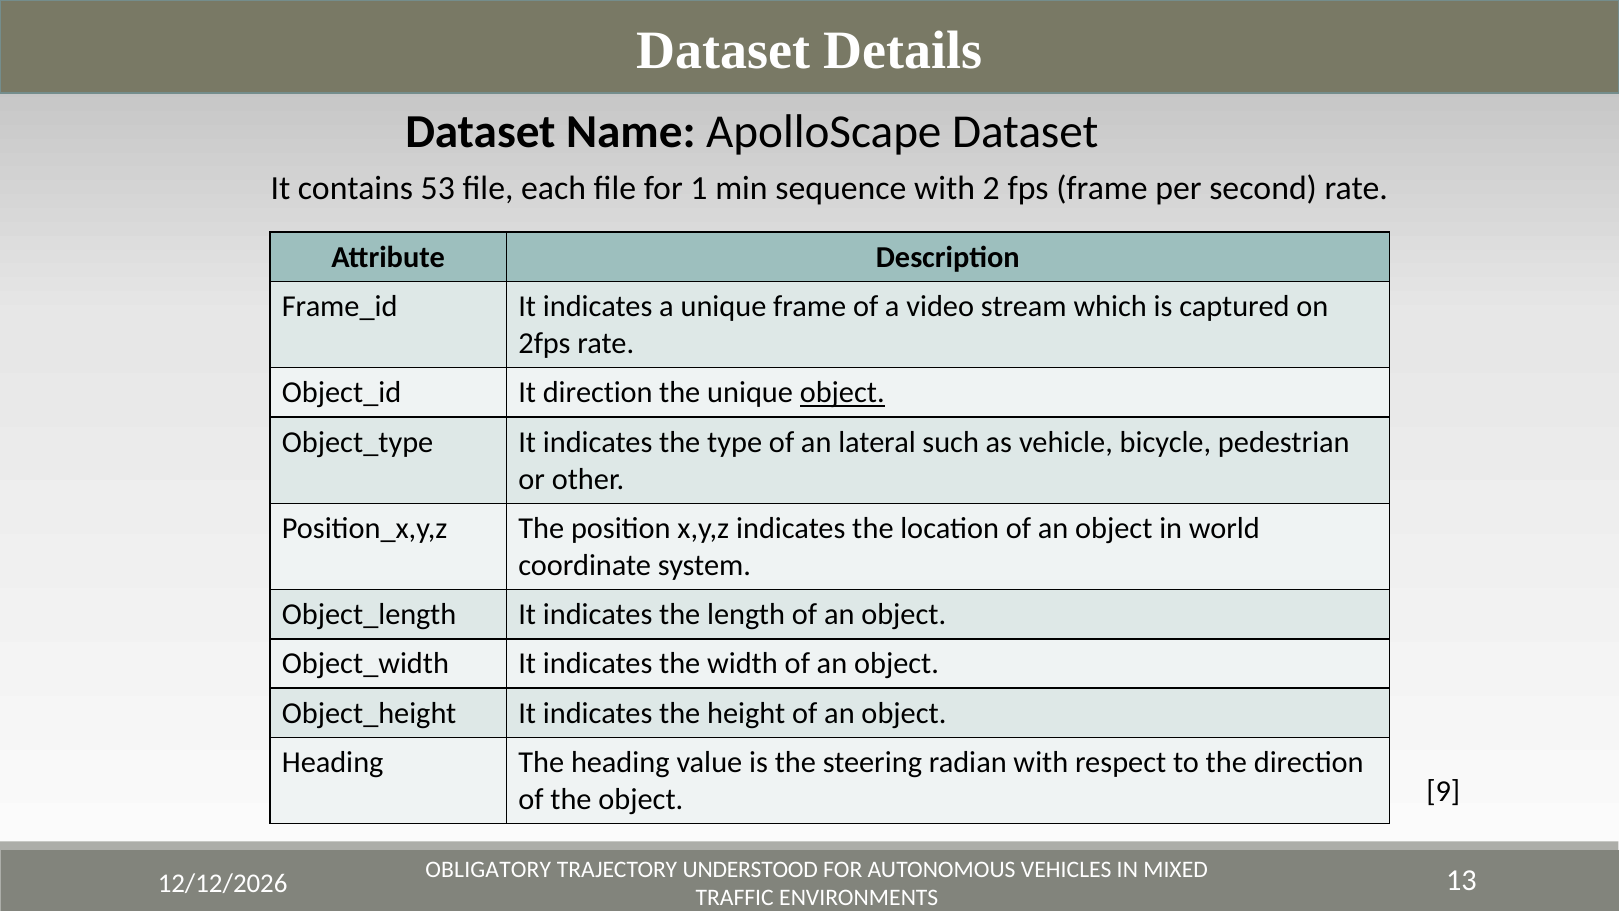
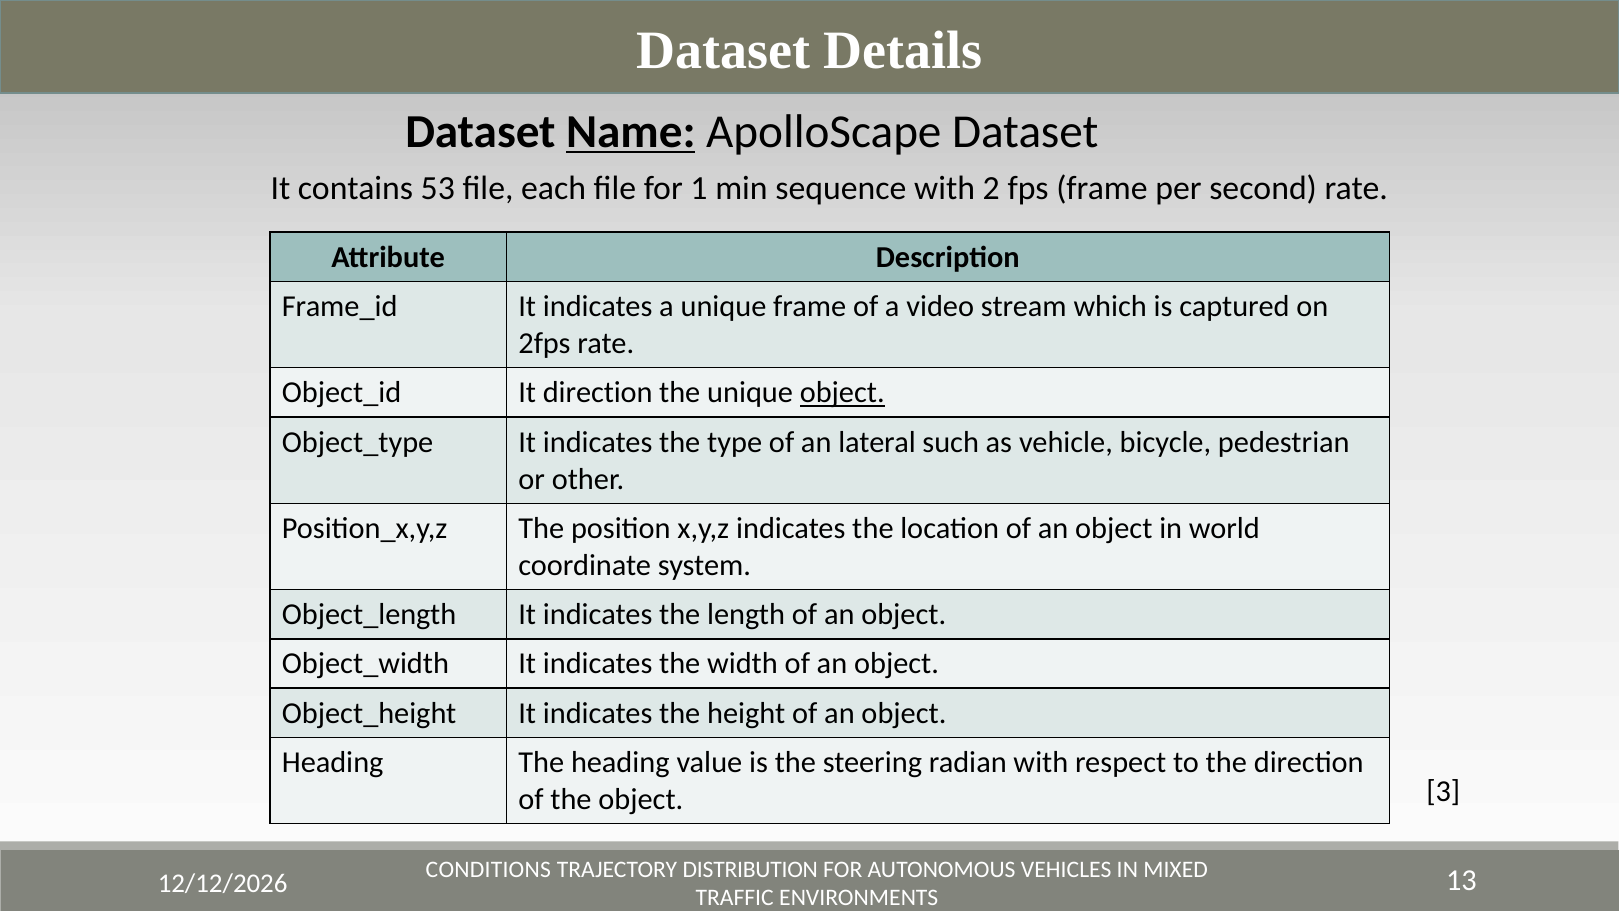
Name underline: none -> present
9: 9 -> 3
OBLIGATORY: OBLIGATORY -> CONDITIONS
UNDERSTOOD: UNDERSTOOD -> DISTRIBUTION
